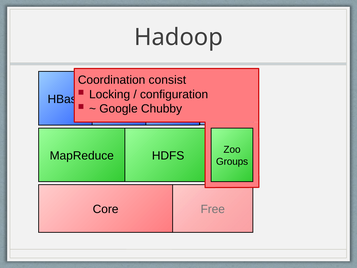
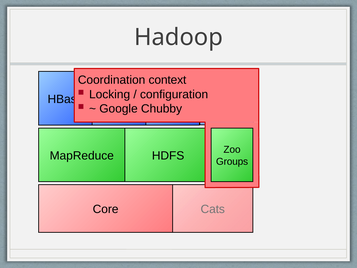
consist: consist -> context
Free: Free -> Cats
